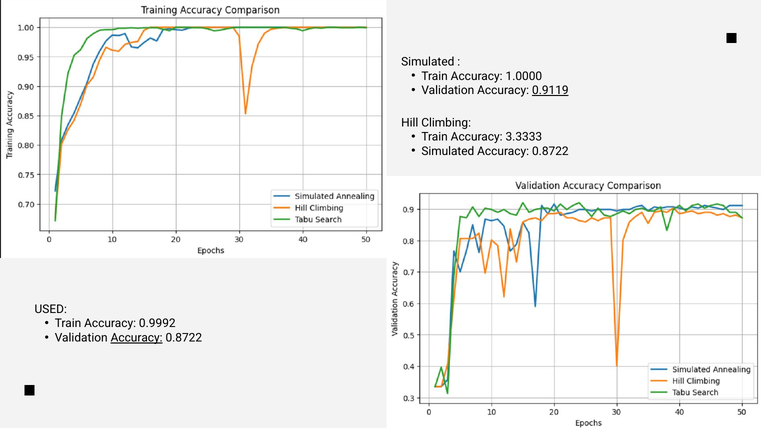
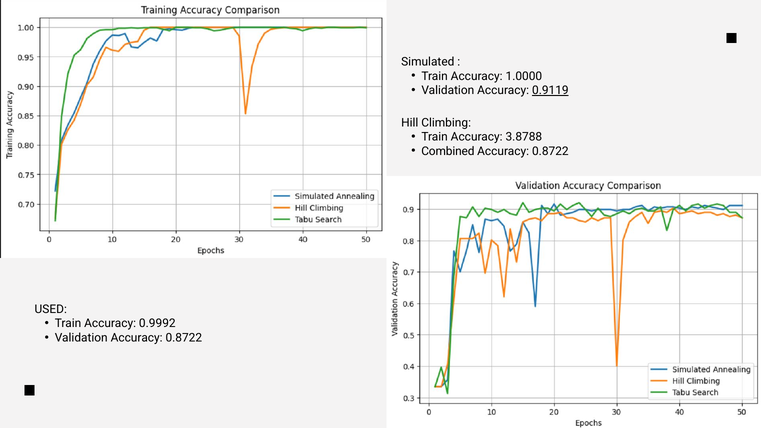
3.3333: 3.3333 -> 3.8788
Simulated at (448, 151): Simulated -> Combined
Accuracy at (137, 338) underline: present -> none
